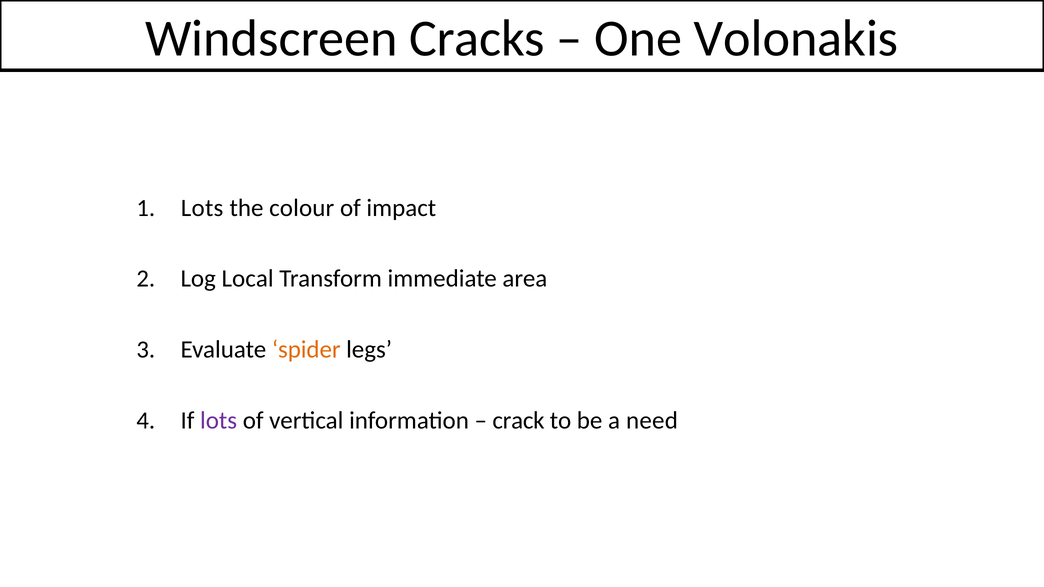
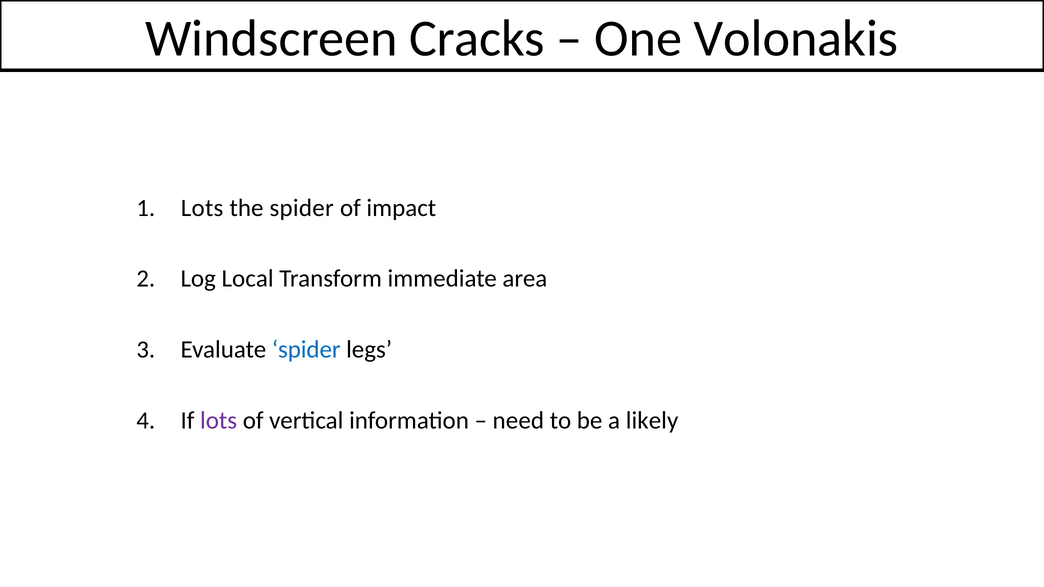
the colour: colour -> spider
spider at (306, 350) colour: orange -> blue
crack: crack -> need
need: need -> likely
